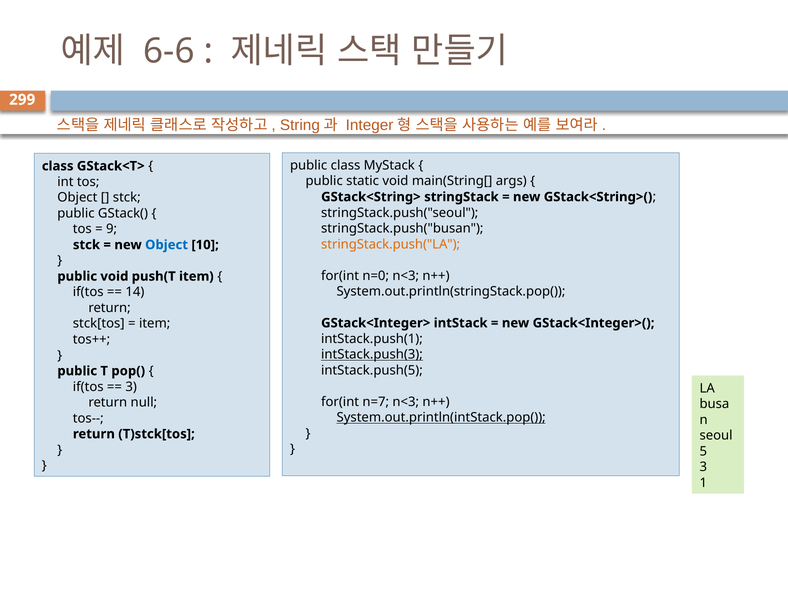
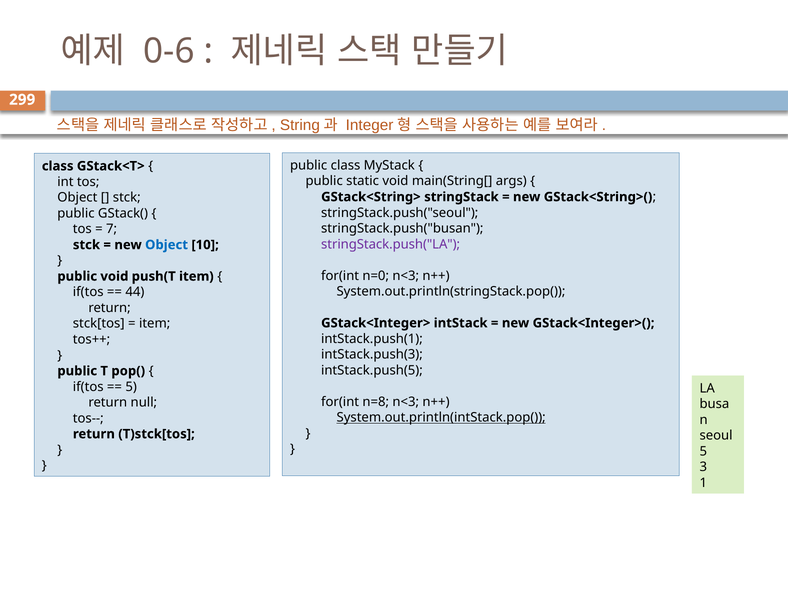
6-6: 6-6 -> 0-6
9: 9 -> 7
stringStack.push("LA colour: orange -> purple
14: 14 -> 44
intStack.push(3 underline: present -> none
3 at (131, 387): 3 -> 5
n=7: n=7 -> n=8
